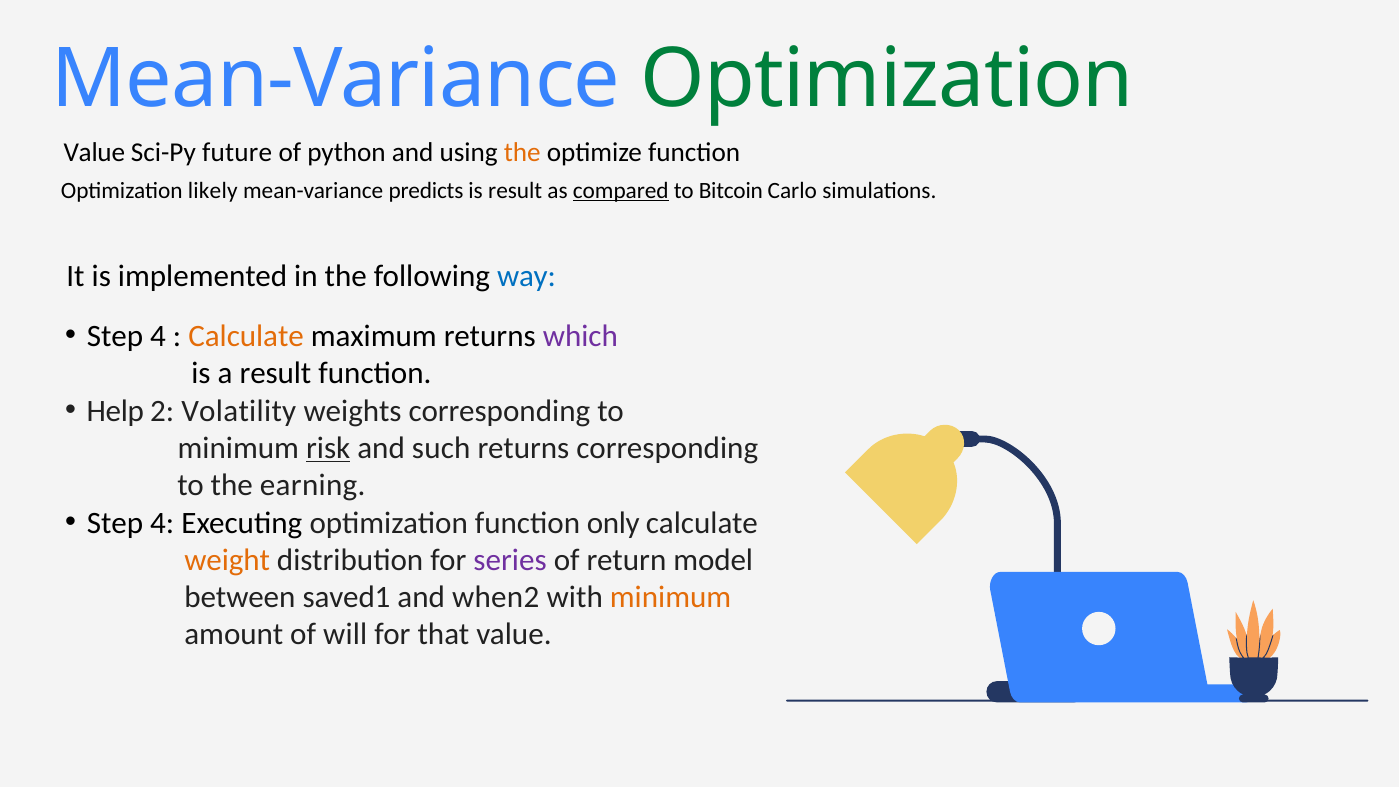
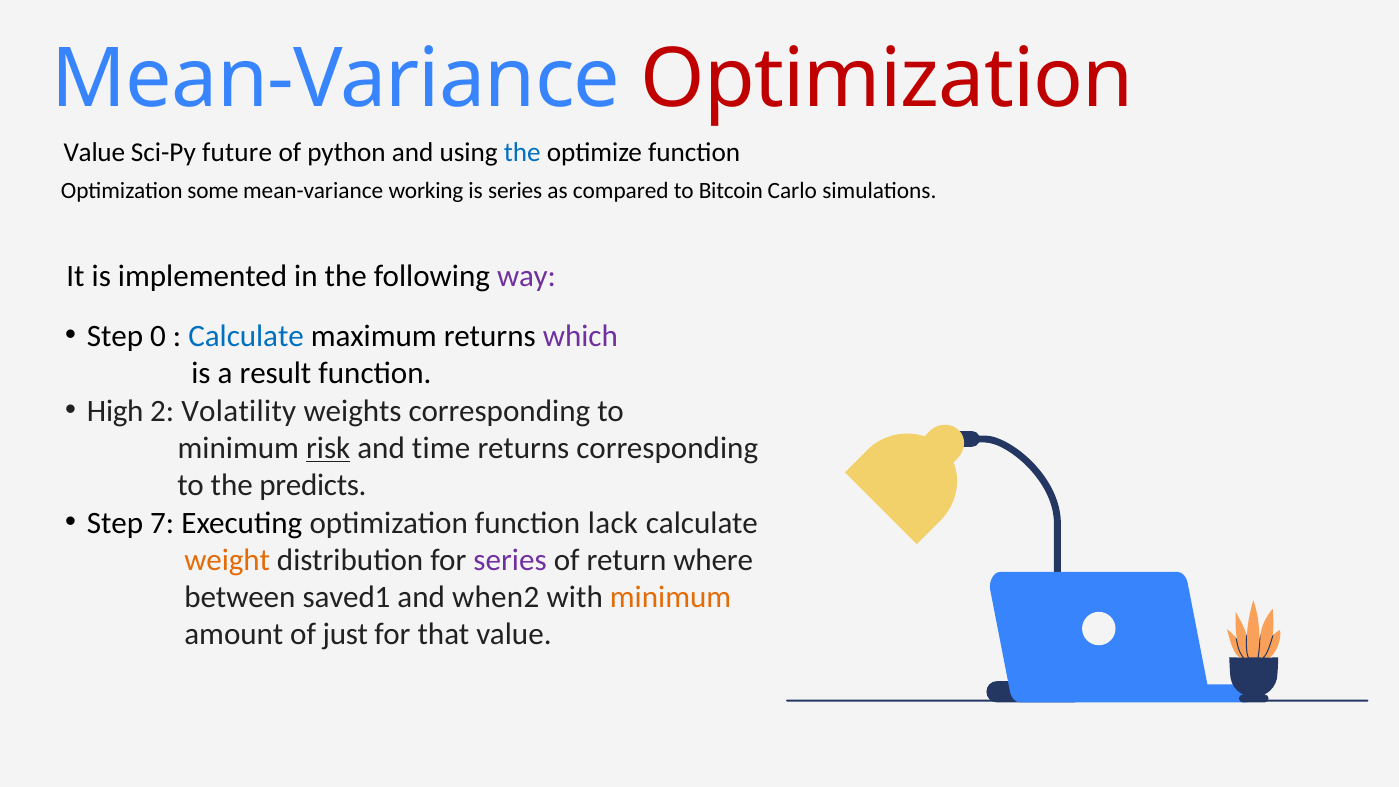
Optimization at (887, 79) colour: green -> red
the at (522, 153) colour: orange -> blue
likely: likely -> some
predicts: predicts -> working
is result: result -> series
compared underline: present -> none
way colour: blue -> purple
4 at (158, 336): 4 -> 0
Calculate at (246, 336) colour: orange -> blue
Help: Help -> High
such: such -> time
earning: earning -> predicts
4 at (162, 523): 4 -> 7
only: only -> lack
model: model -> where
will: will -> just
